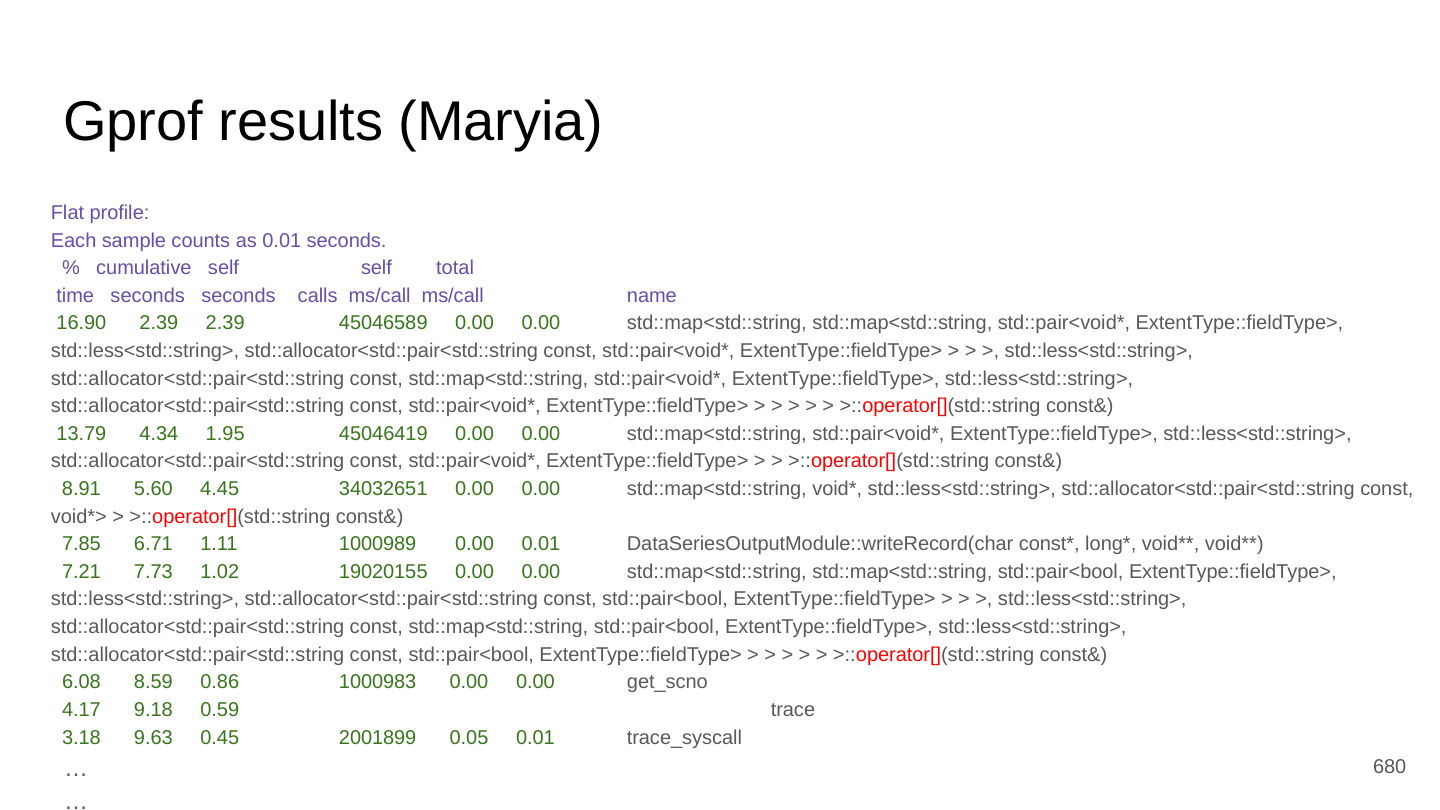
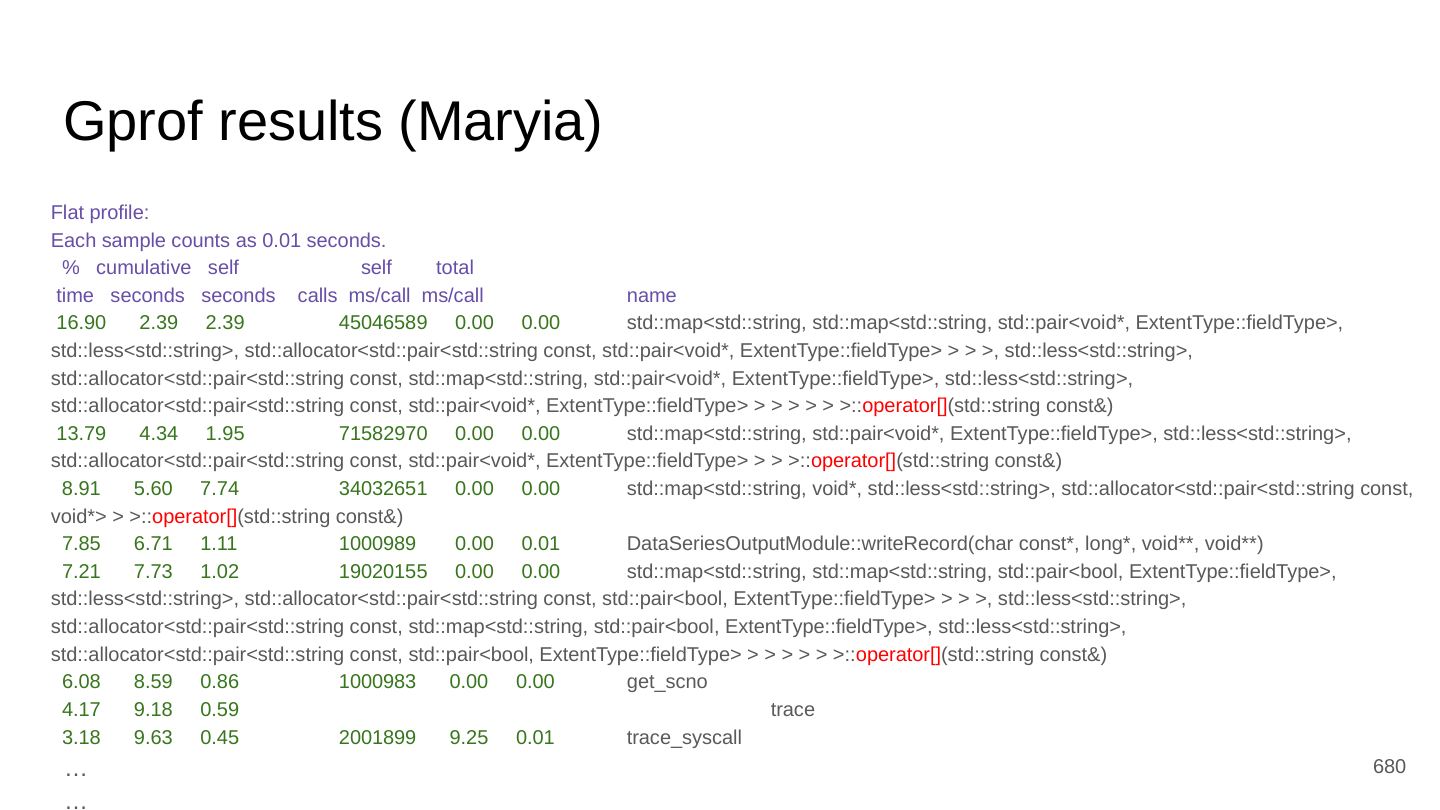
45046419: 45046419 -> 71582970
4.45: 4.45 -> 7.74
0.05: 0.05 -> 9.25
